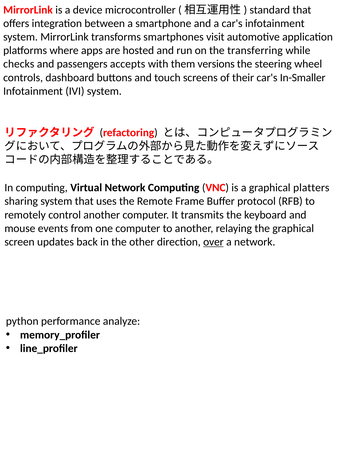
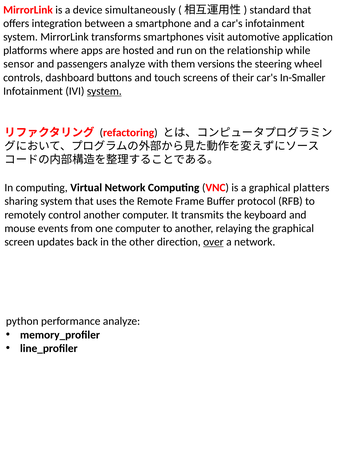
microcontroller: microcontroller -> simultaneously
transferring: transferring -> relationship
checks: checks -> sensor
passengers accepts: accepts -> analyze
system at (104, 91) underline: none -> present
